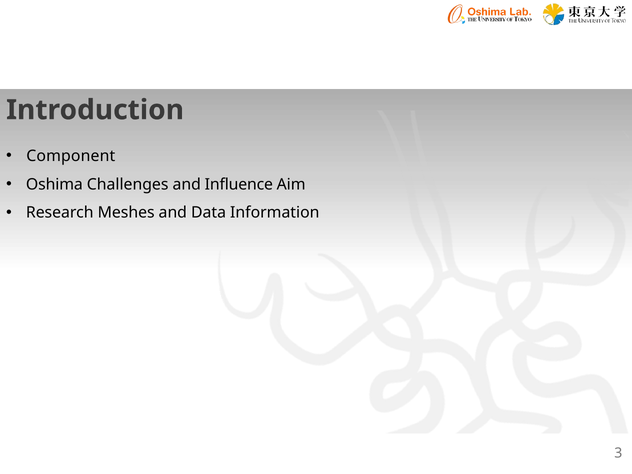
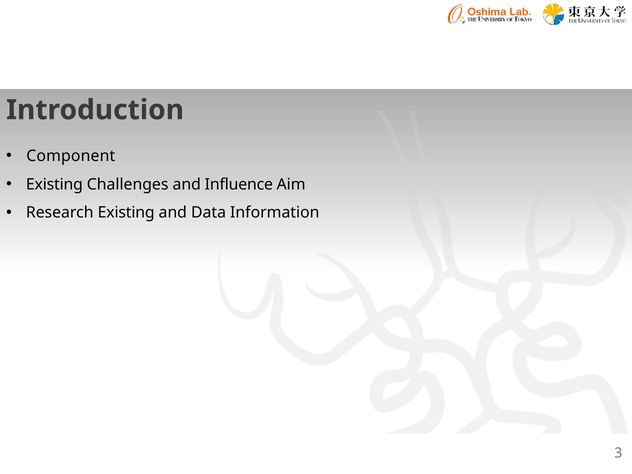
Oshima at (54, 184): Oshima -> Existing
Research Meshes: Meshes -> Existing
